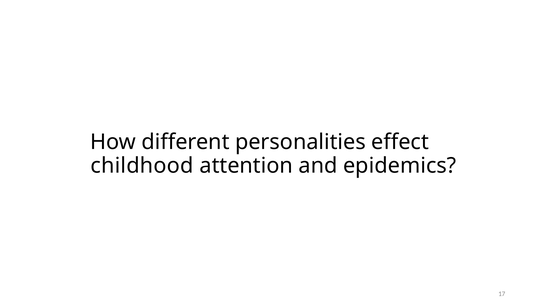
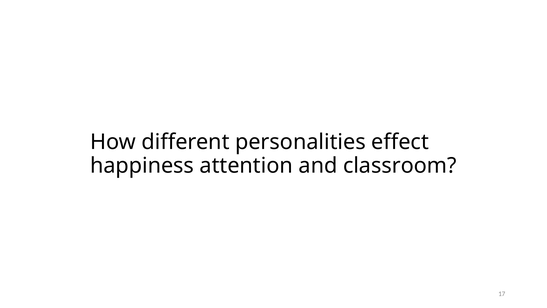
childhood: childhood -> happiness
epidemics: epidemics -> classroom
